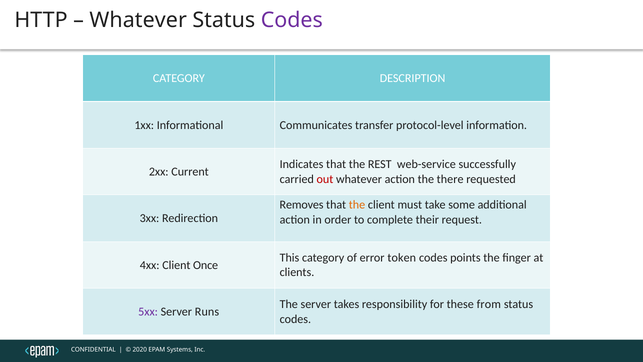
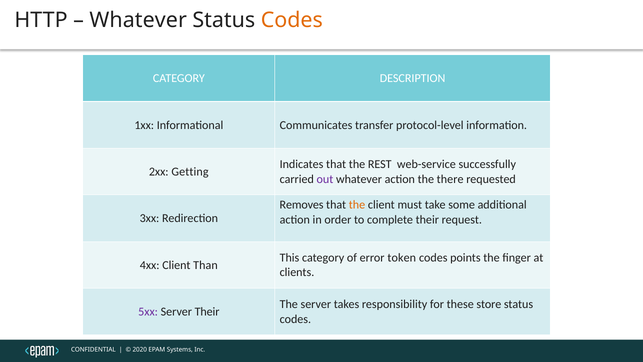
Codes at (292, 20) colour: purple -> orange
Current: Current -> Getting
out colour: red -> purple
Once: Once -> Than
from: from -> store
Server Runs: Runs -> Their
